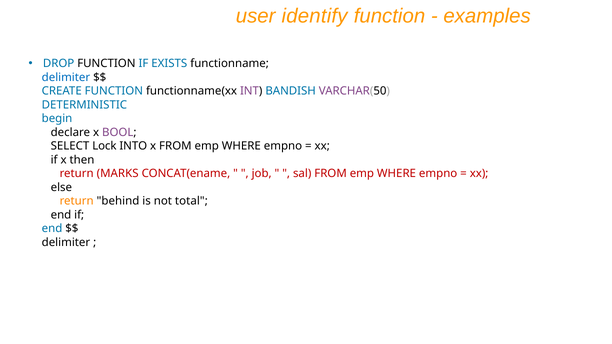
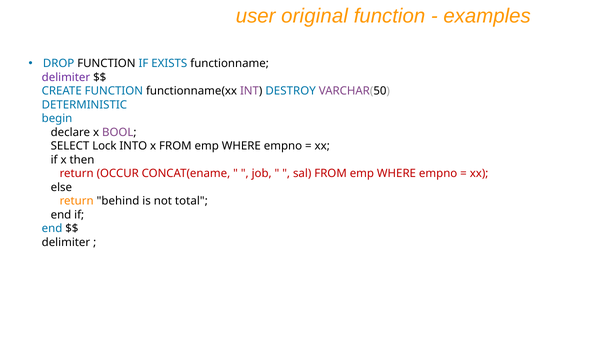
identify: identify -> original
delimiter at (66, 77) colour: blue -> purple
BANDISH: BANDISH -> DESTROY
MARKS: MARKS -> OCCUR
